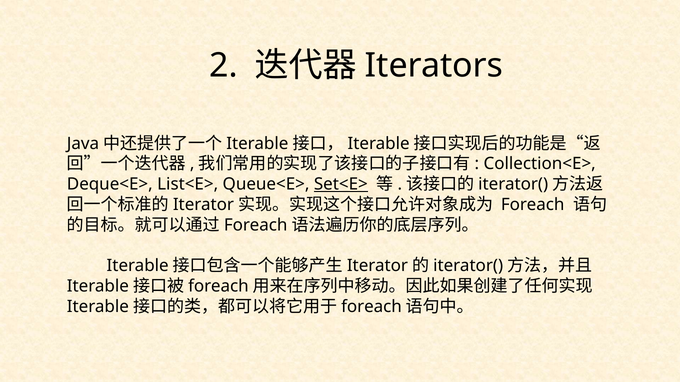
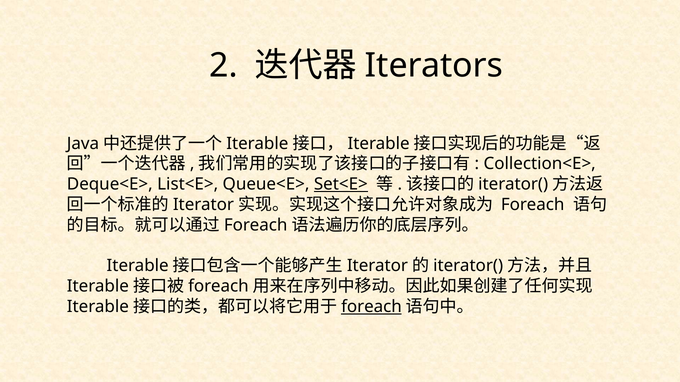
foreach at (371, 307) underline: none -> present
